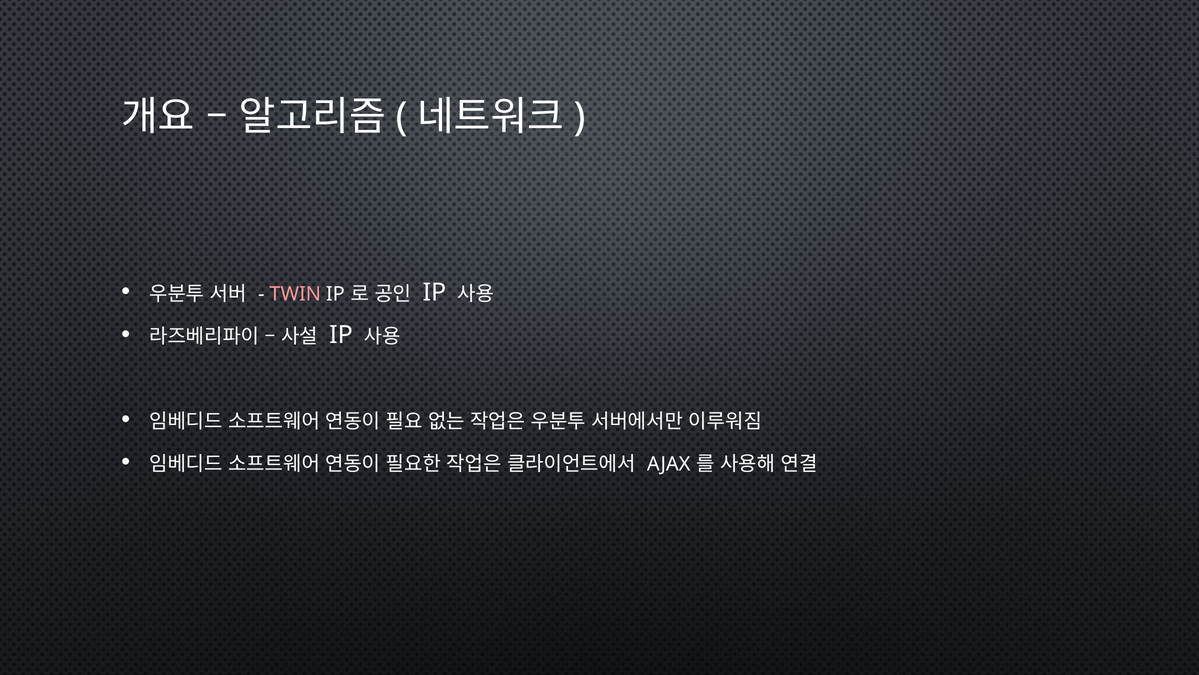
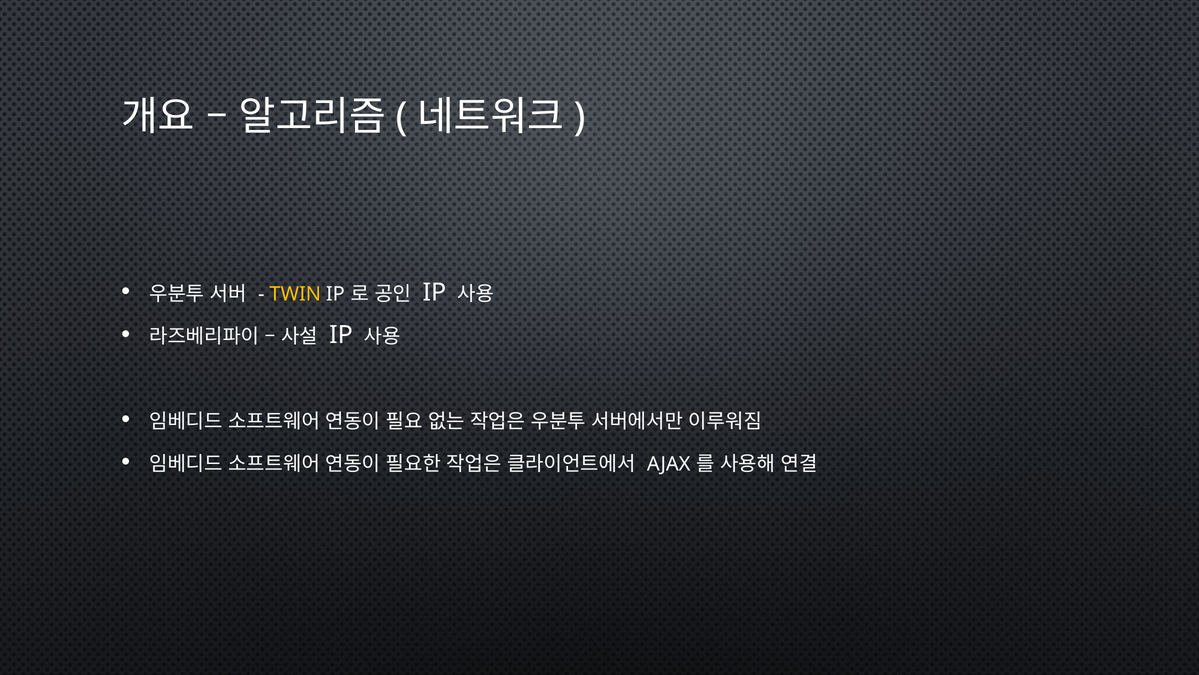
TWIN colour: pink -> yellow
